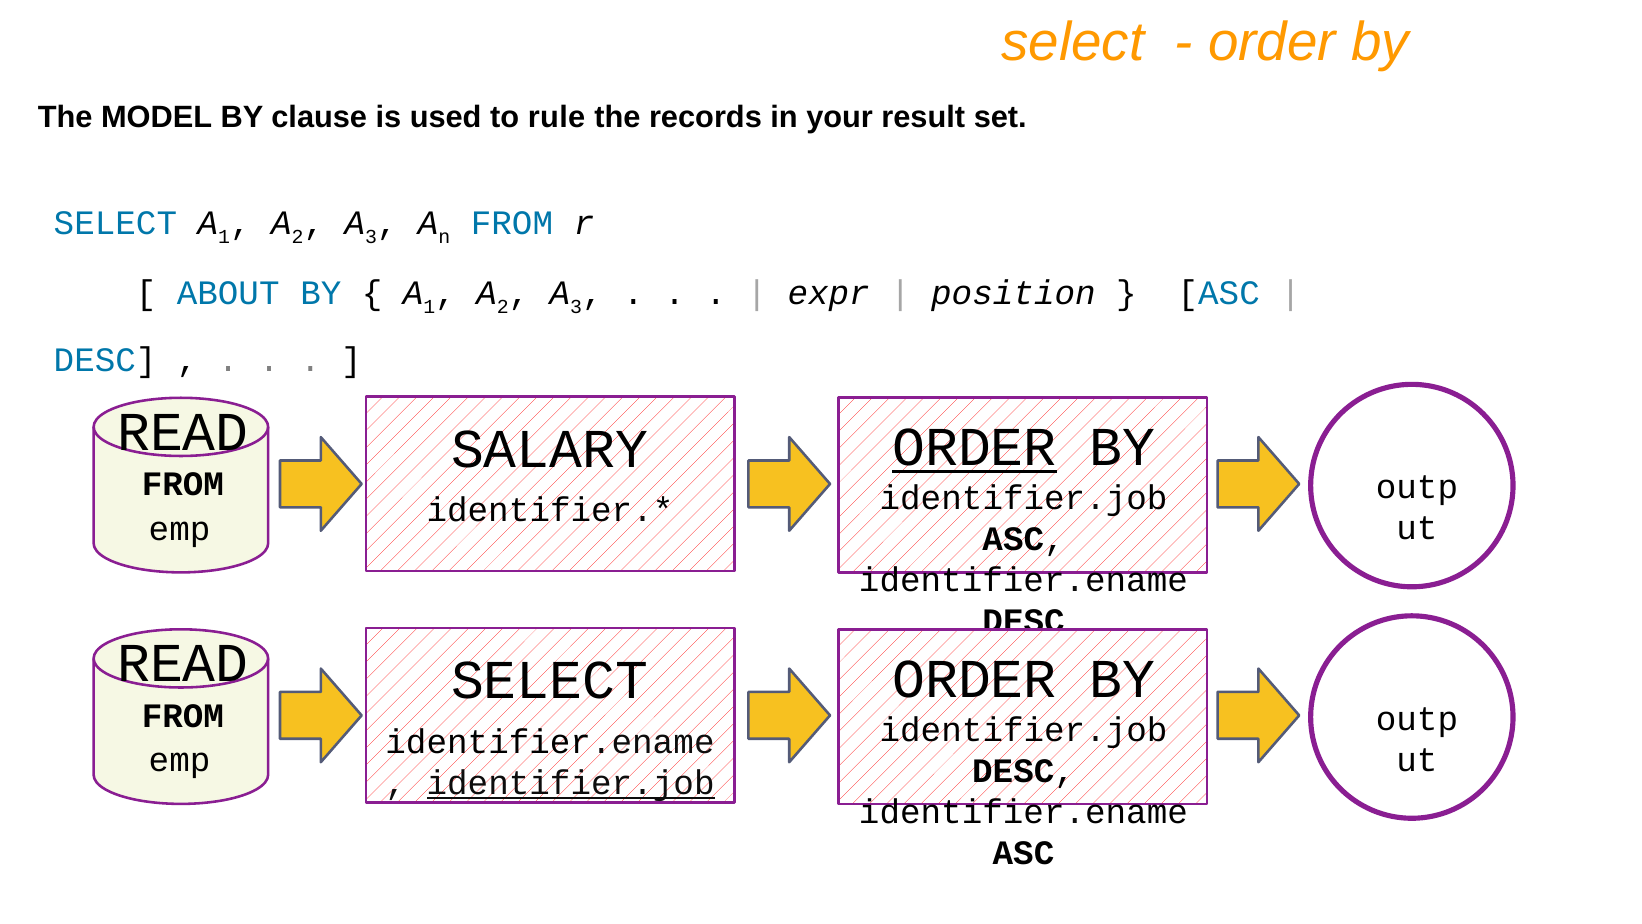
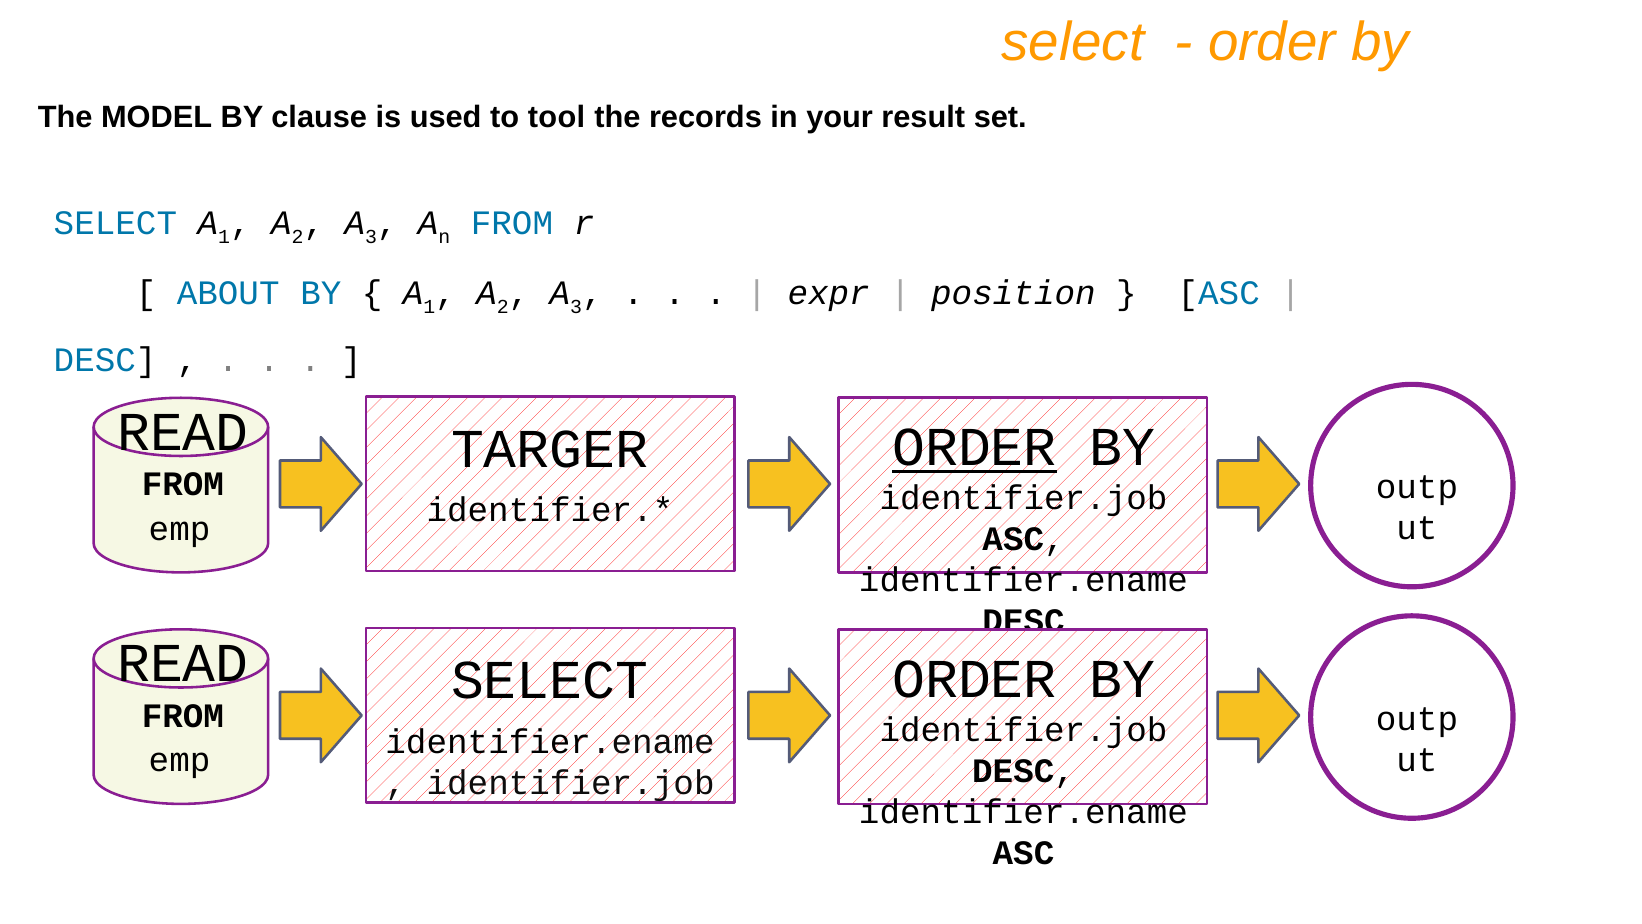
rule: rule -> tool
SALARY: SALARY -> TARGER
identifier.job at (571, 783) underline: present -> none
